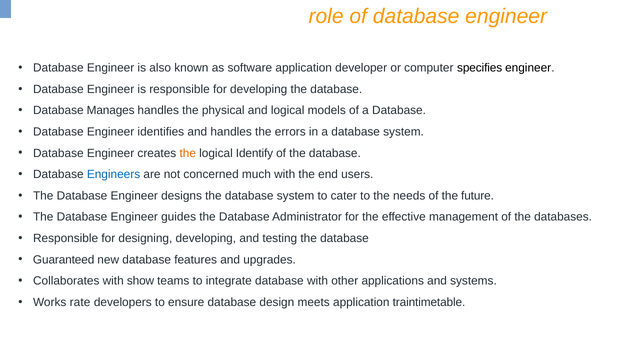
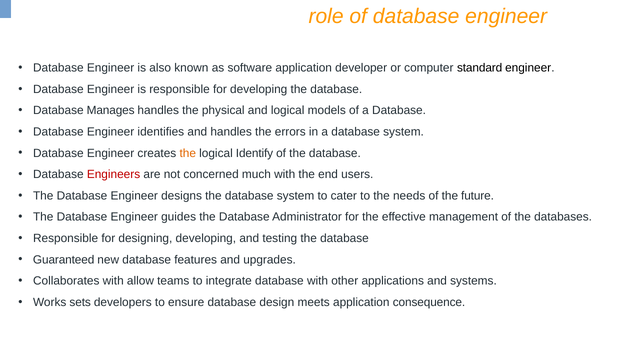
specifies: specifies -> standard
Engineers colour: blue -> red
show: show -> allow
rate: rate -> sets
traintimetable: traintimetable -> consequence
